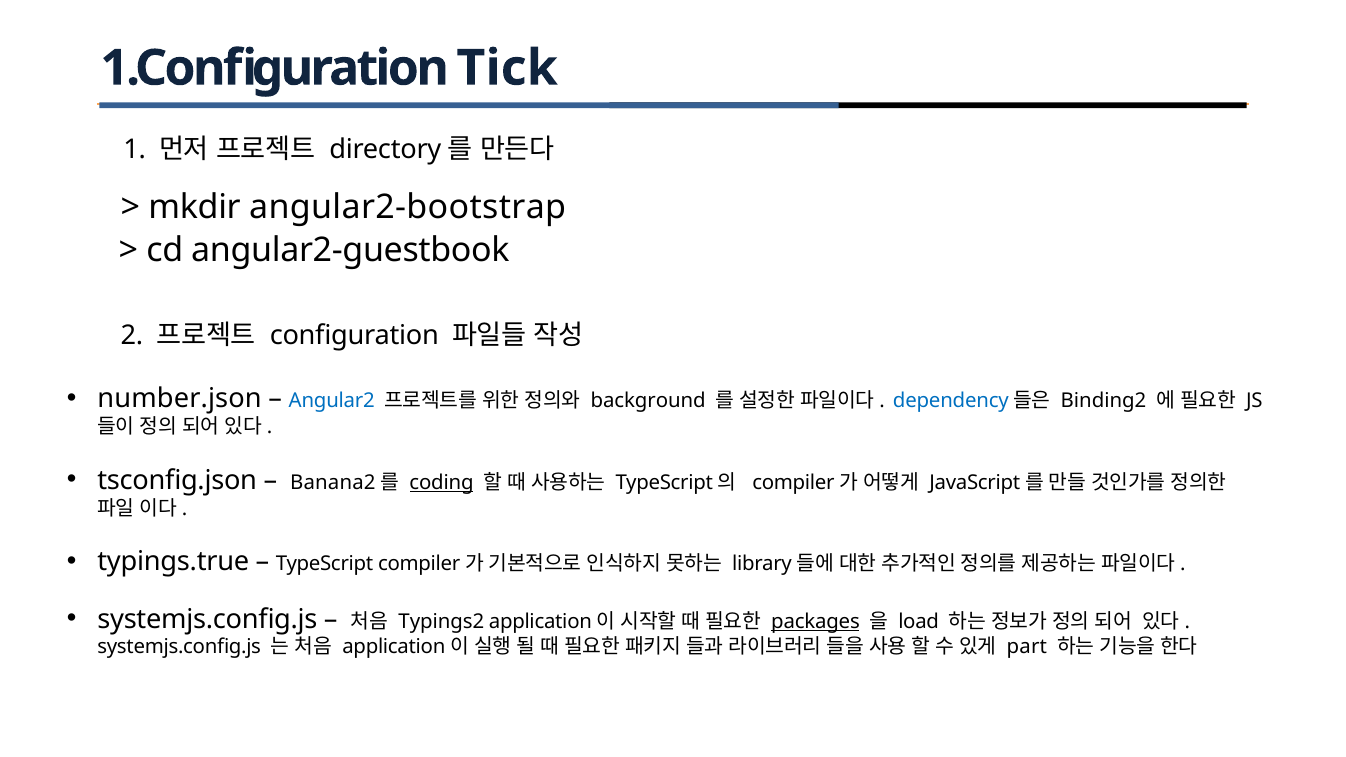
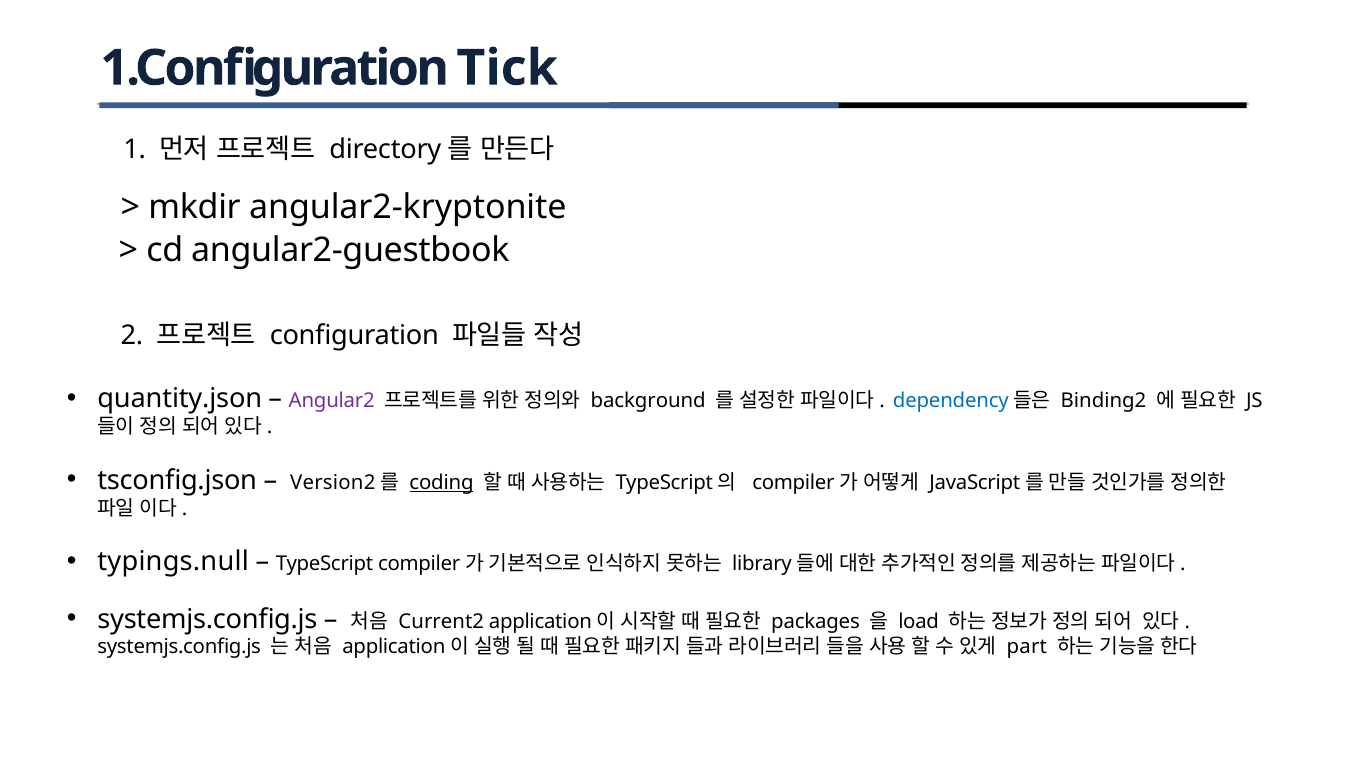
angular2-bootstrap: angular2-bootstrap -> angular2-kryptonite
number.json: number.json -> quantity.json
Angular2 colour: blue -> purple
Banana2: Banana2 -> Version2
typings.true: typings.true -> typings.null
Typings2: Typings2 -> Current2
packages underline: present -> none
